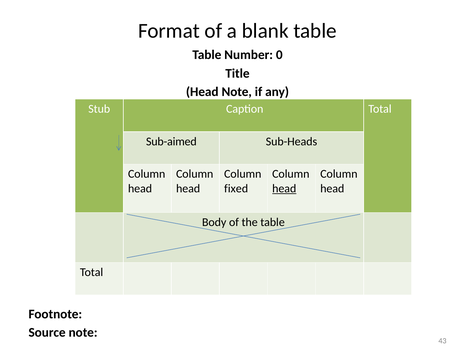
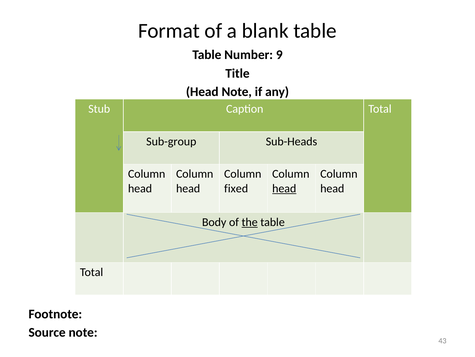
0: 0 -> 9
Sub-aimed: Sub-aimed -> Sub-group
the underline: none -> present
